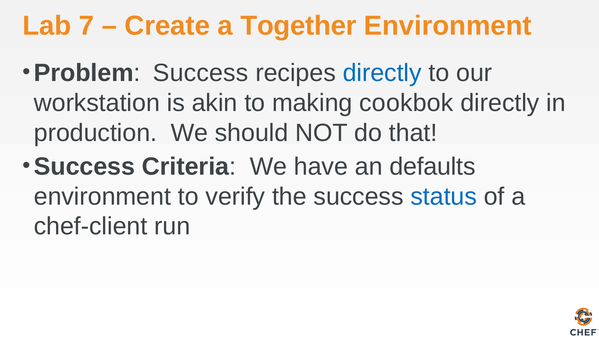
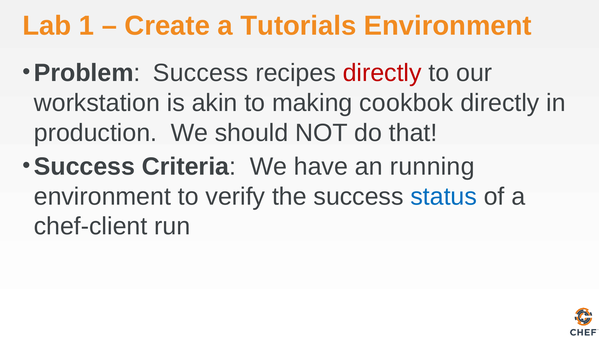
7: 7 -> 1
Together: Together -> Tutorials
directly at (382, 73) colour: blue -> red
defaults: defaults -> running
